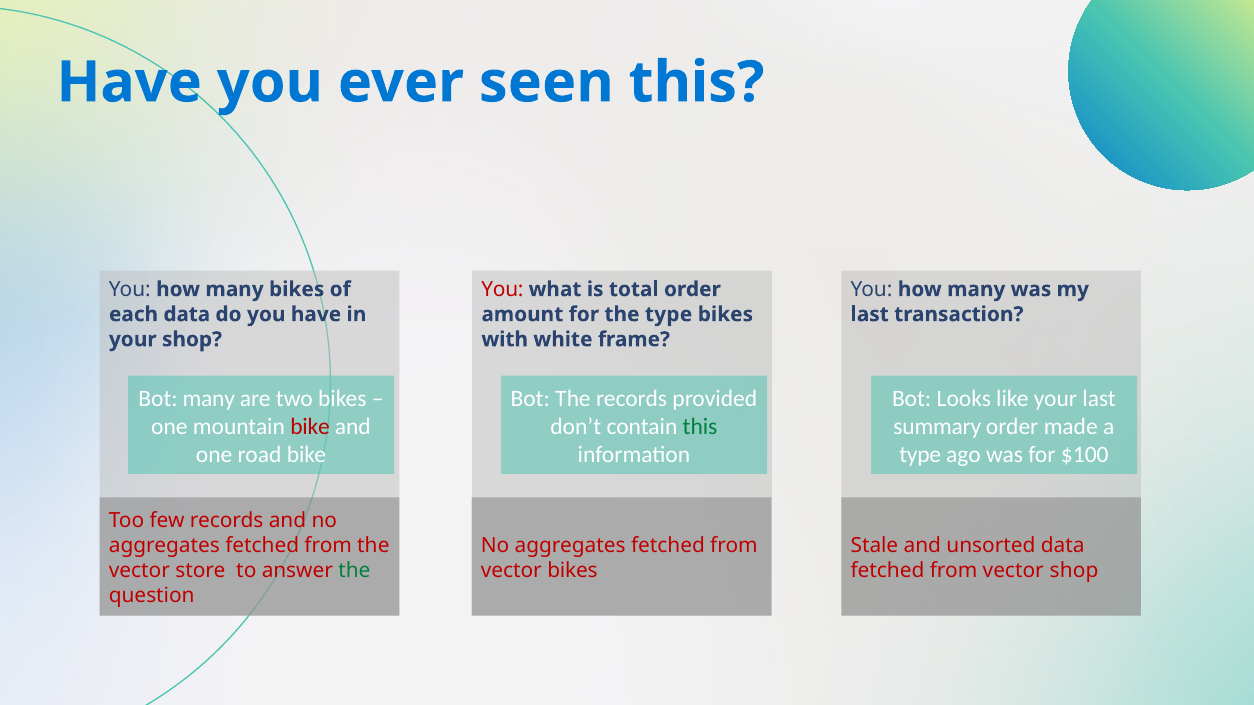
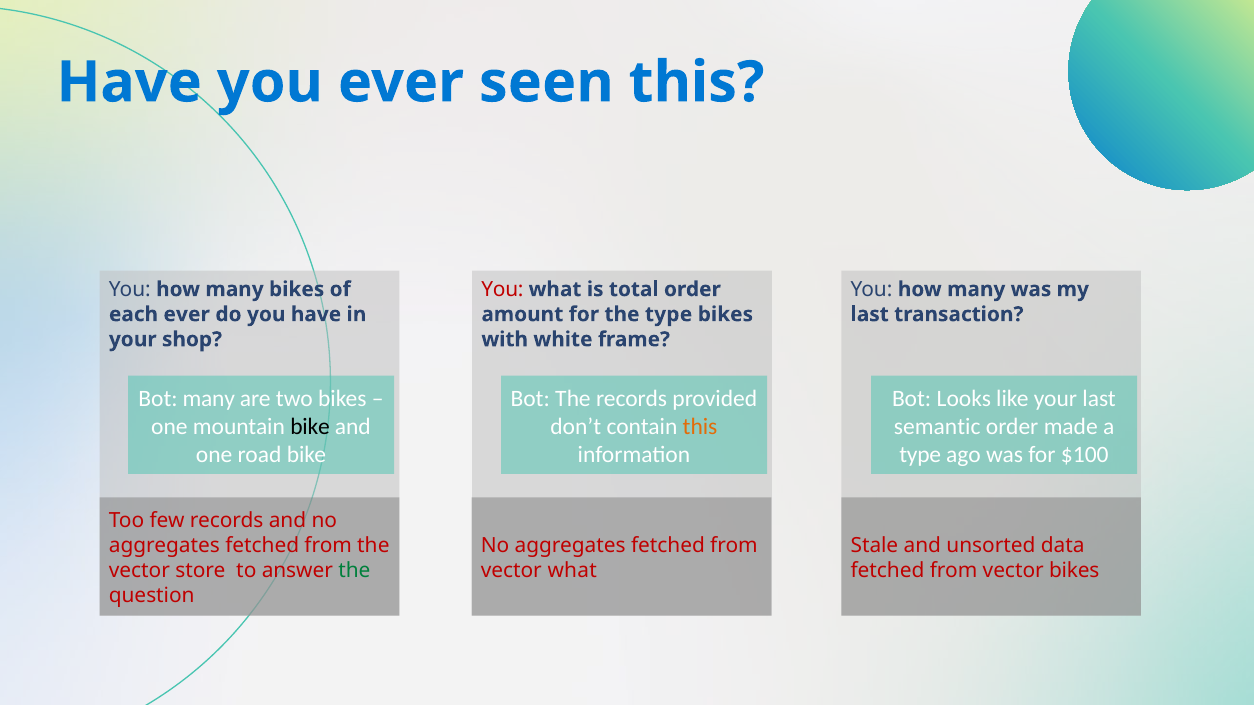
each data: data -> ever
bike at (310, 427) colour: red -> black
this at (700, 427) colour: green -> orange
summary: summary -> semantic
vector bikes: bikes -> what
vector shop: shop -> bikes
